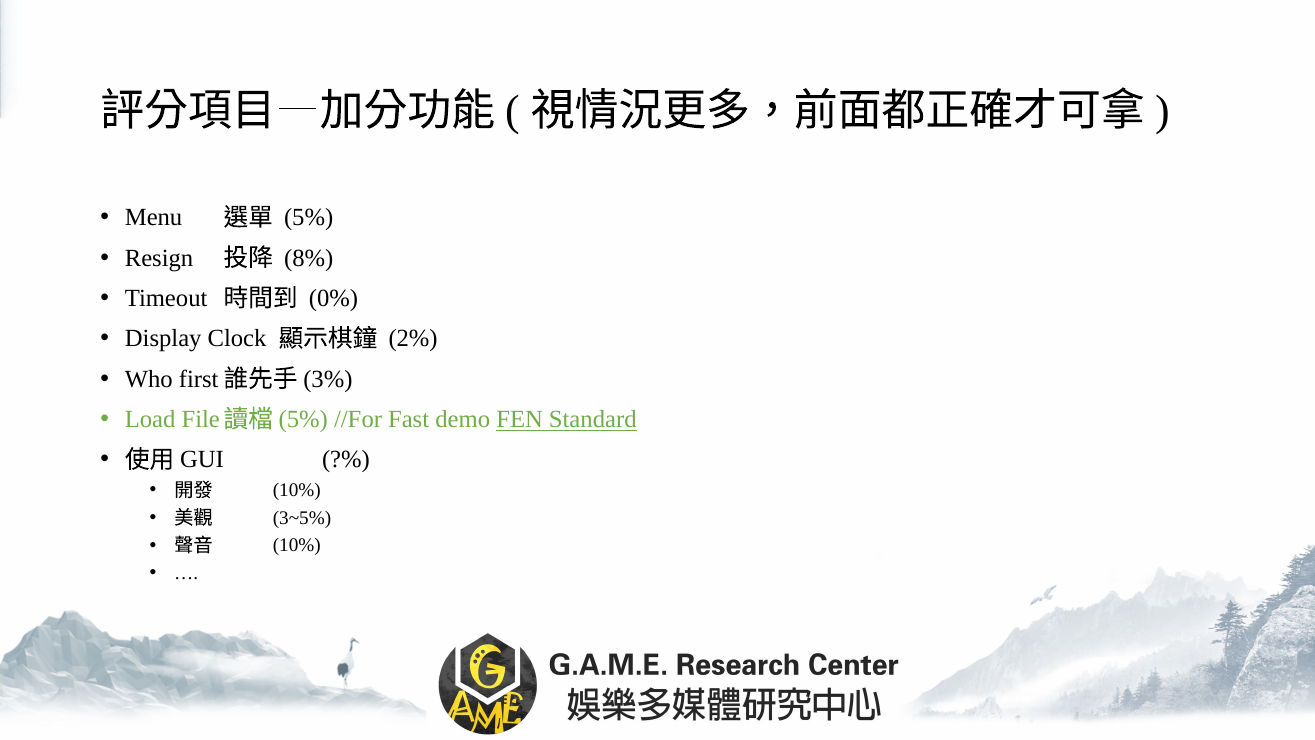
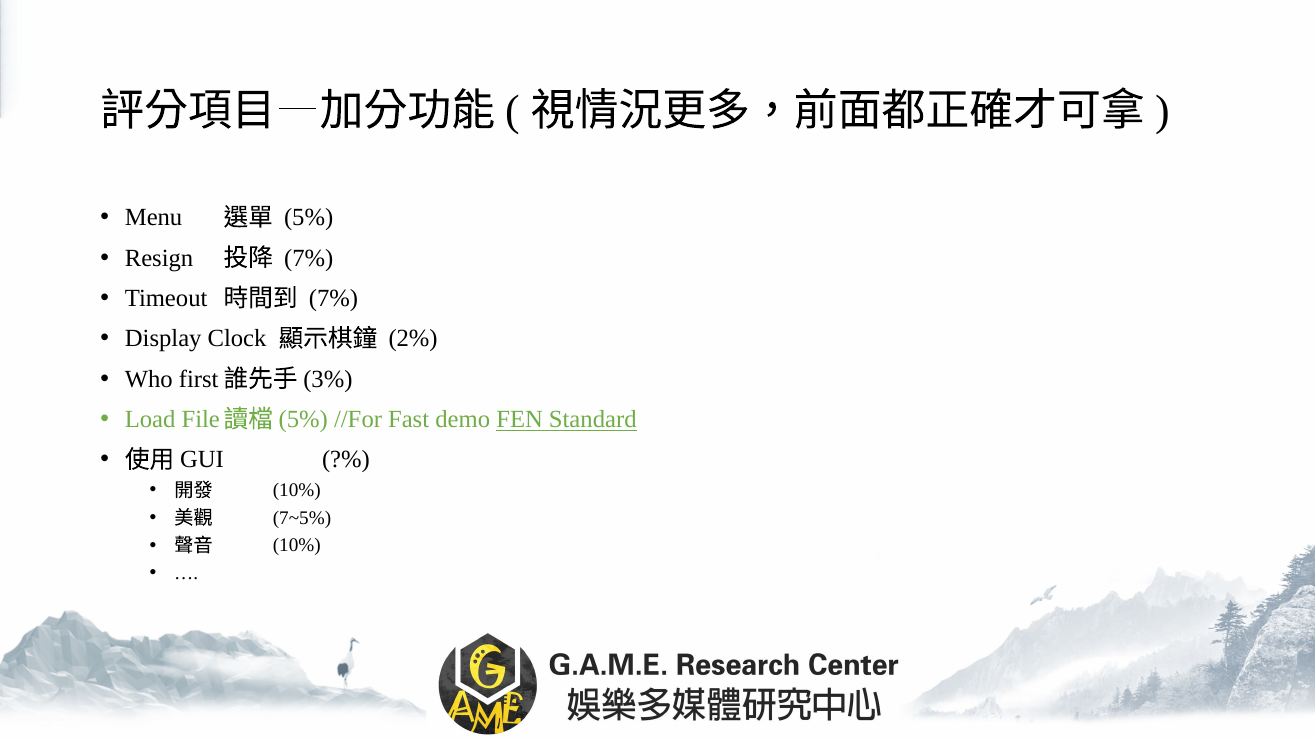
8% at (309, 258): 8% -> 7%
0% at (333, 298): 0% -> 7%
3~5%: 3~5% -> 7~5%
